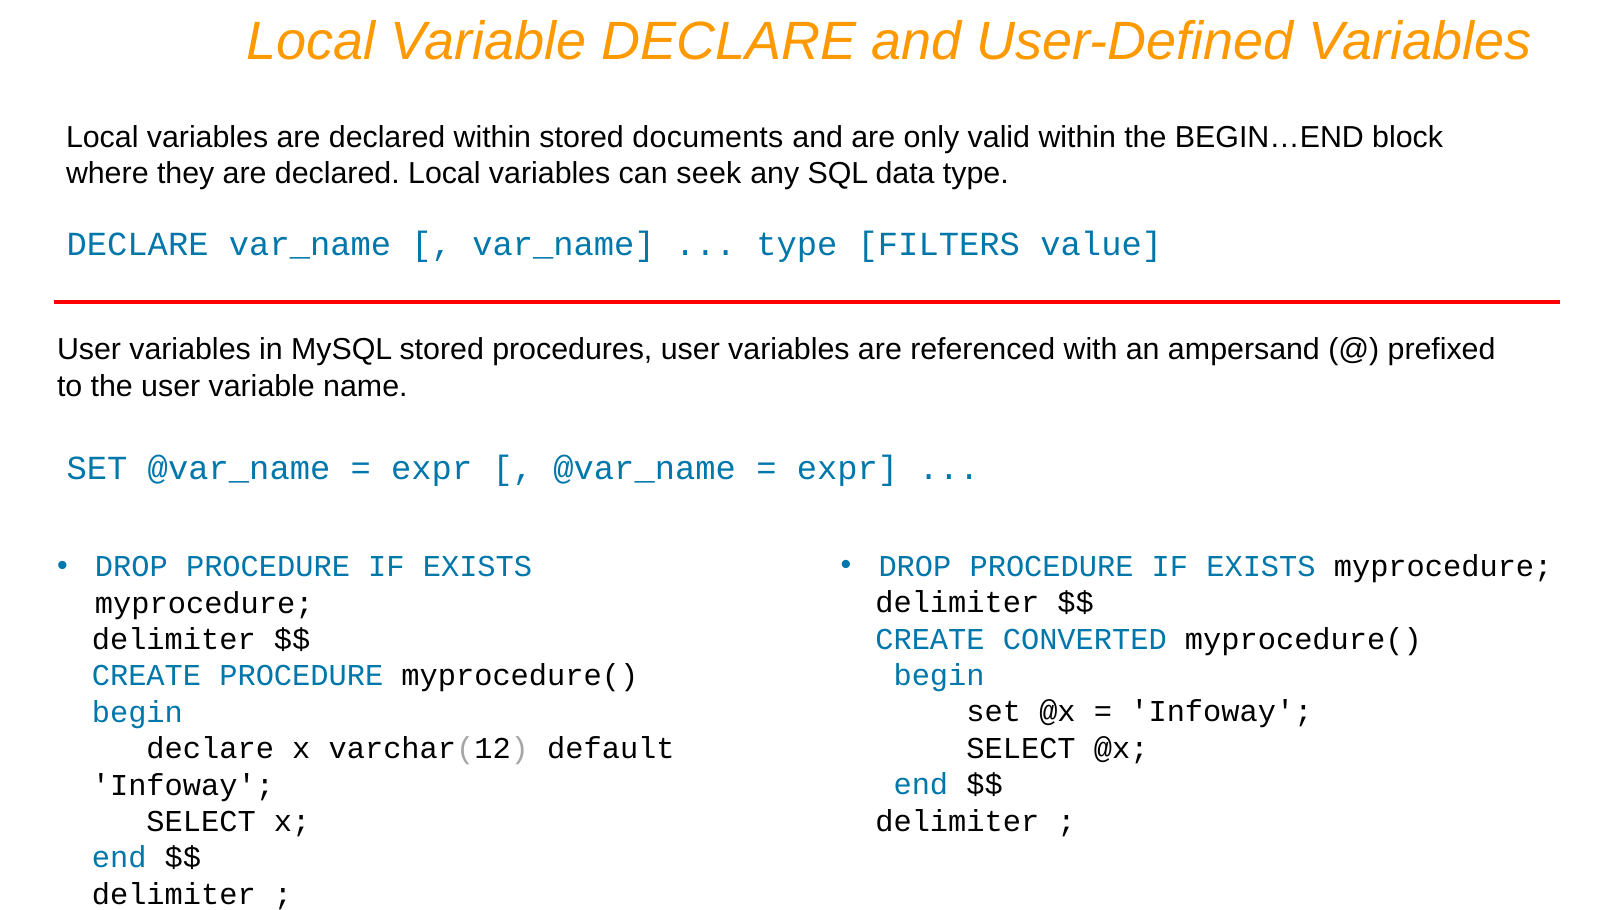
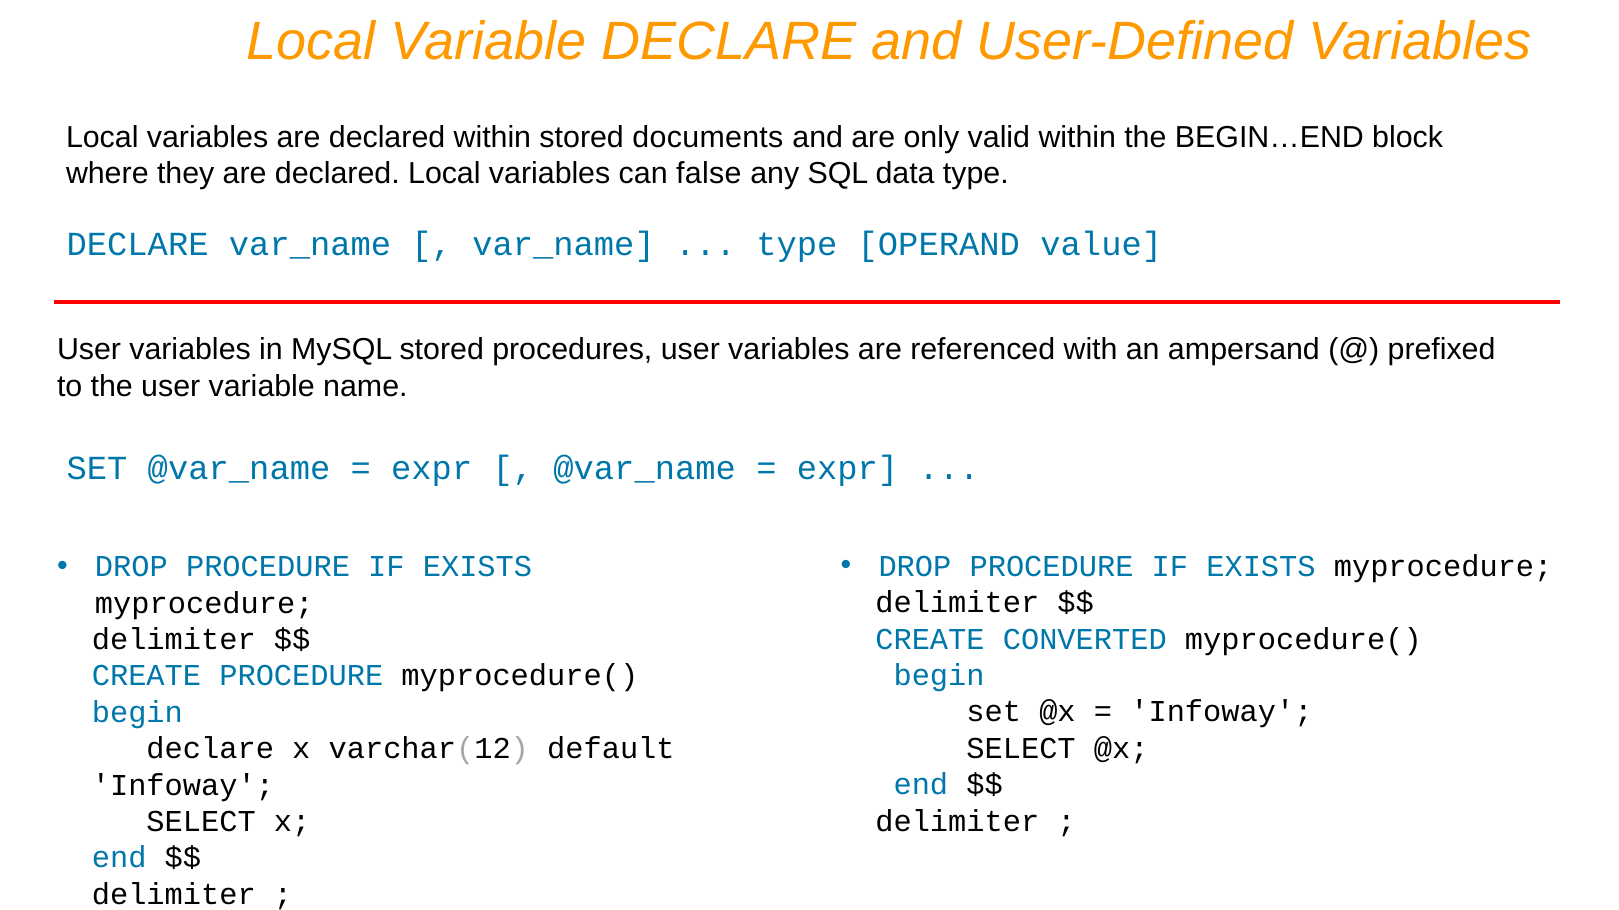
seek: seek -> false
FILTERS: FILTERS -> OPERAND
